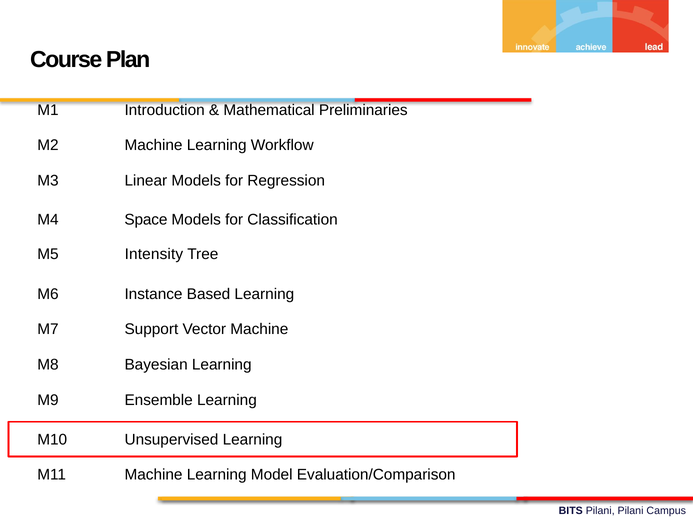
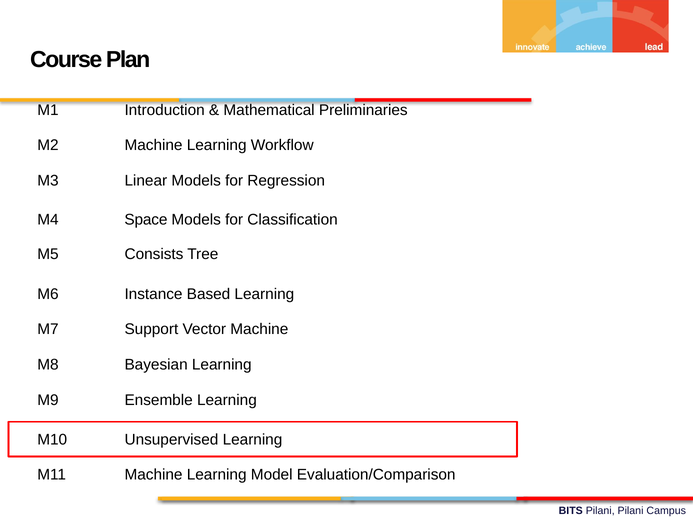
Intensity: Intensity -> Consists
